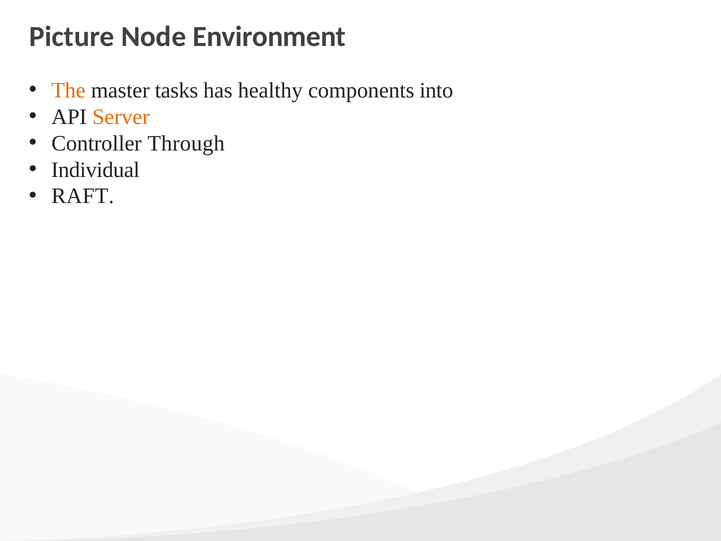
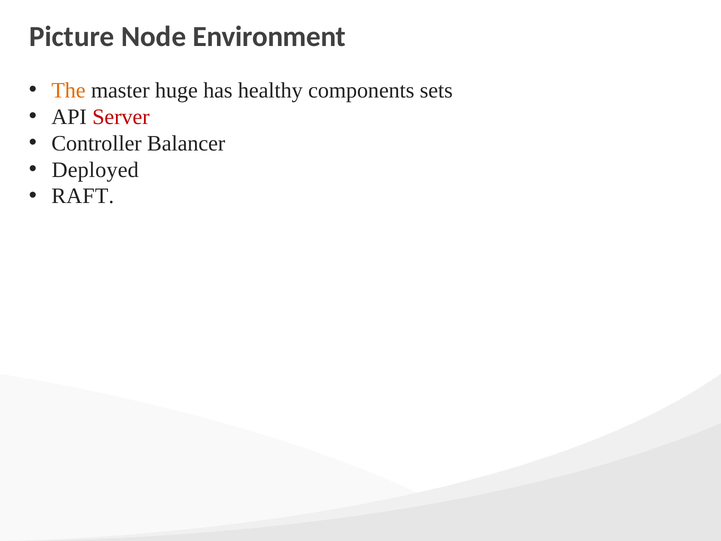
tasks: tasks -> huge
into: into -> sets
Server colour: orange -> red
Through: Through -> Balancer
Individual: Individual -> Deployed
